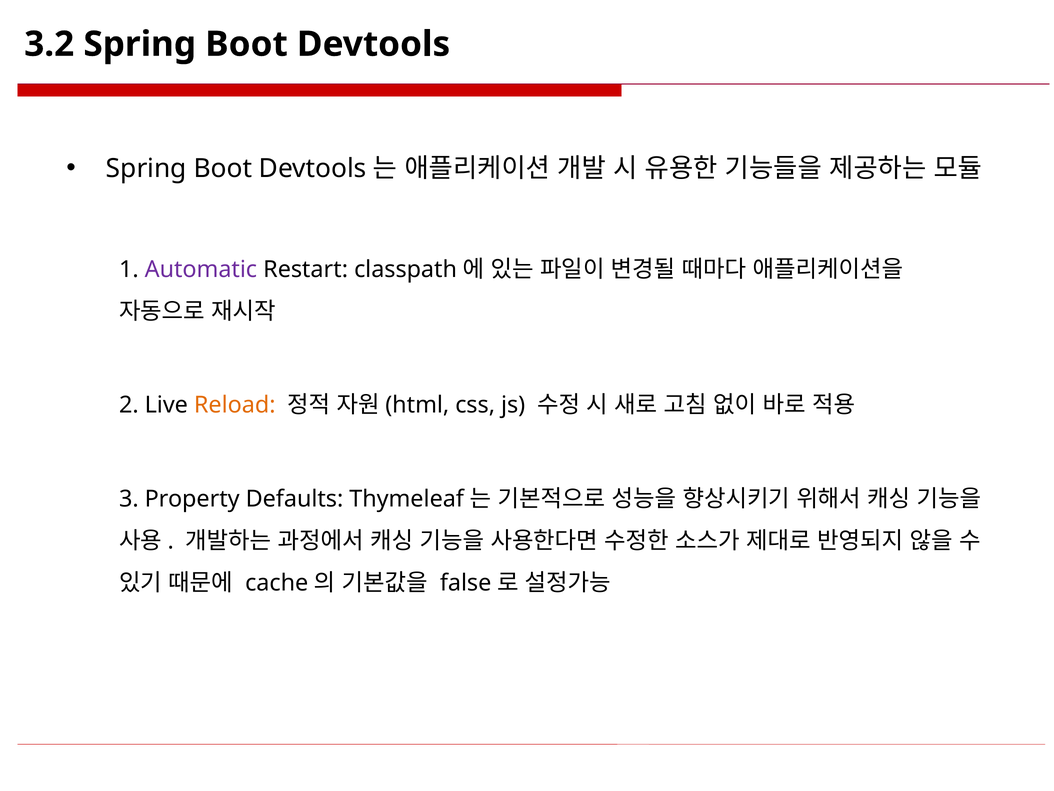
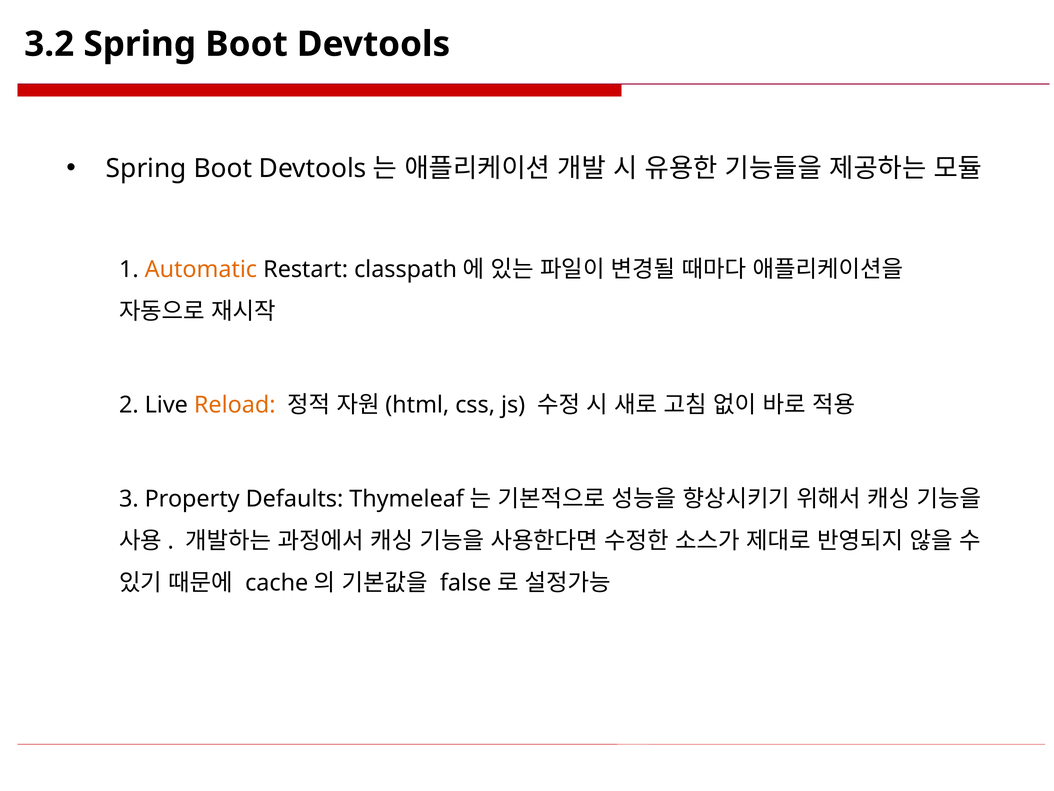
Automatic colour: purple -> orange
